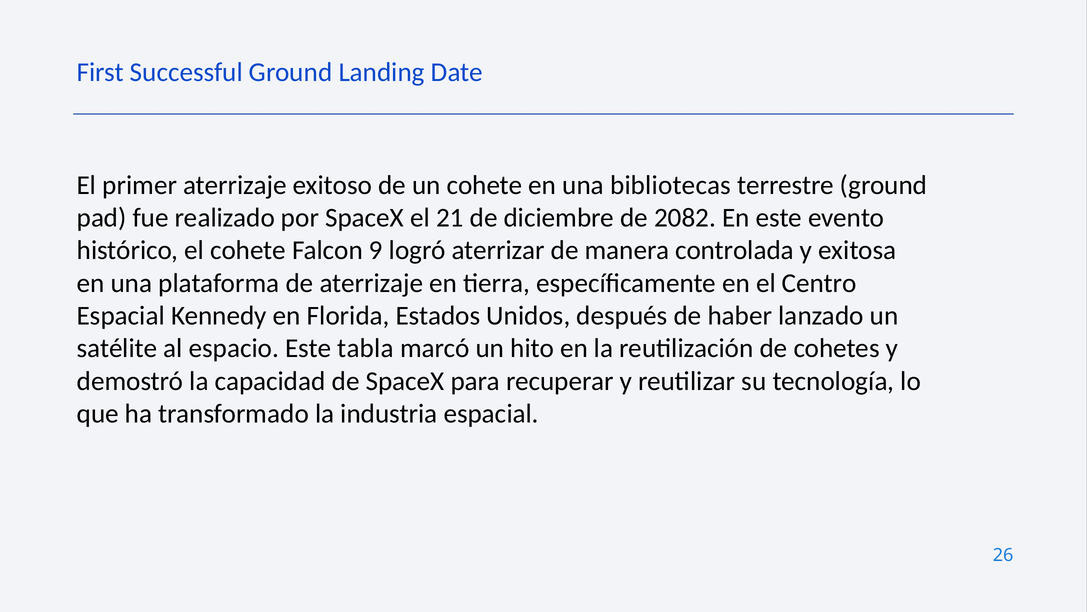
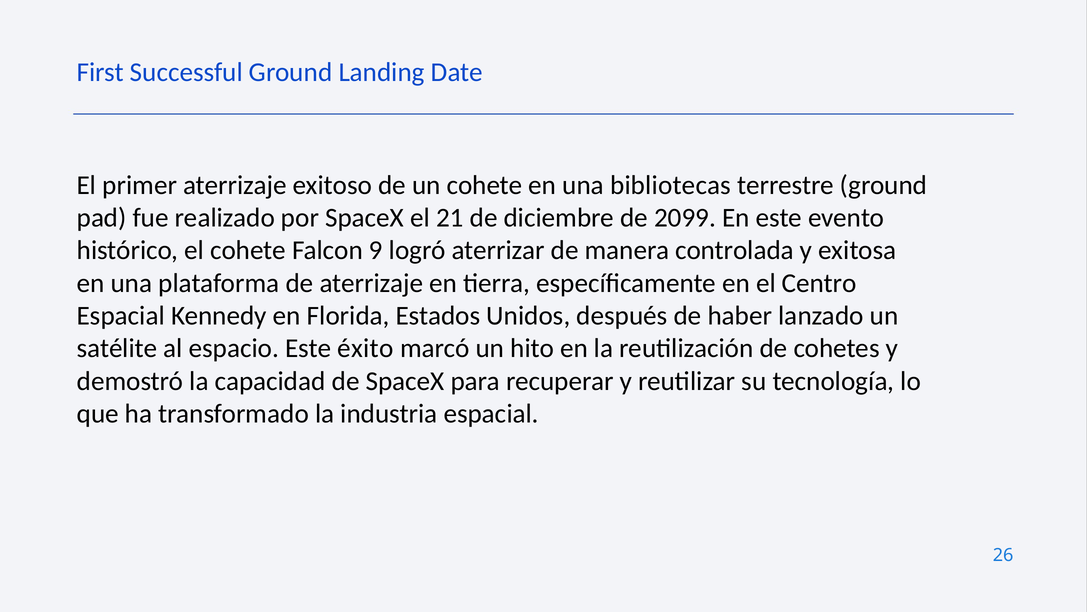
2082: 2082 -> 2099
tabla: tabla -> éxito
